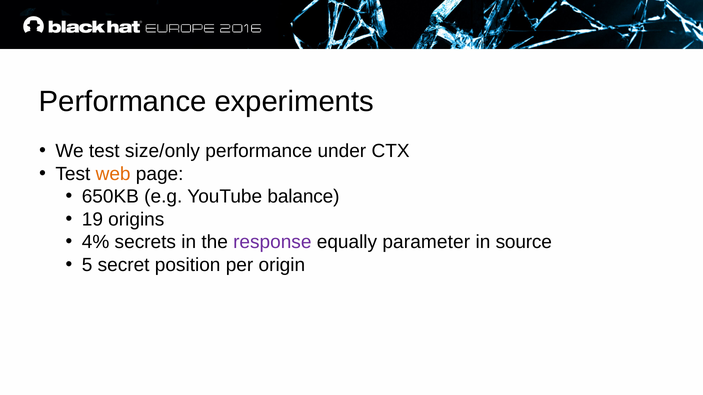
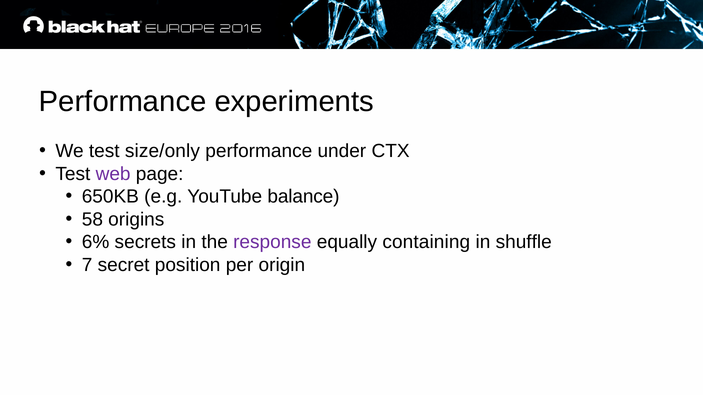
web colour: orange -> purple
19: 19 -> 58
4%: 4% -> 6%
parameter: parameter -> containing
source: source -> shuffle
5: 5 -> 7
